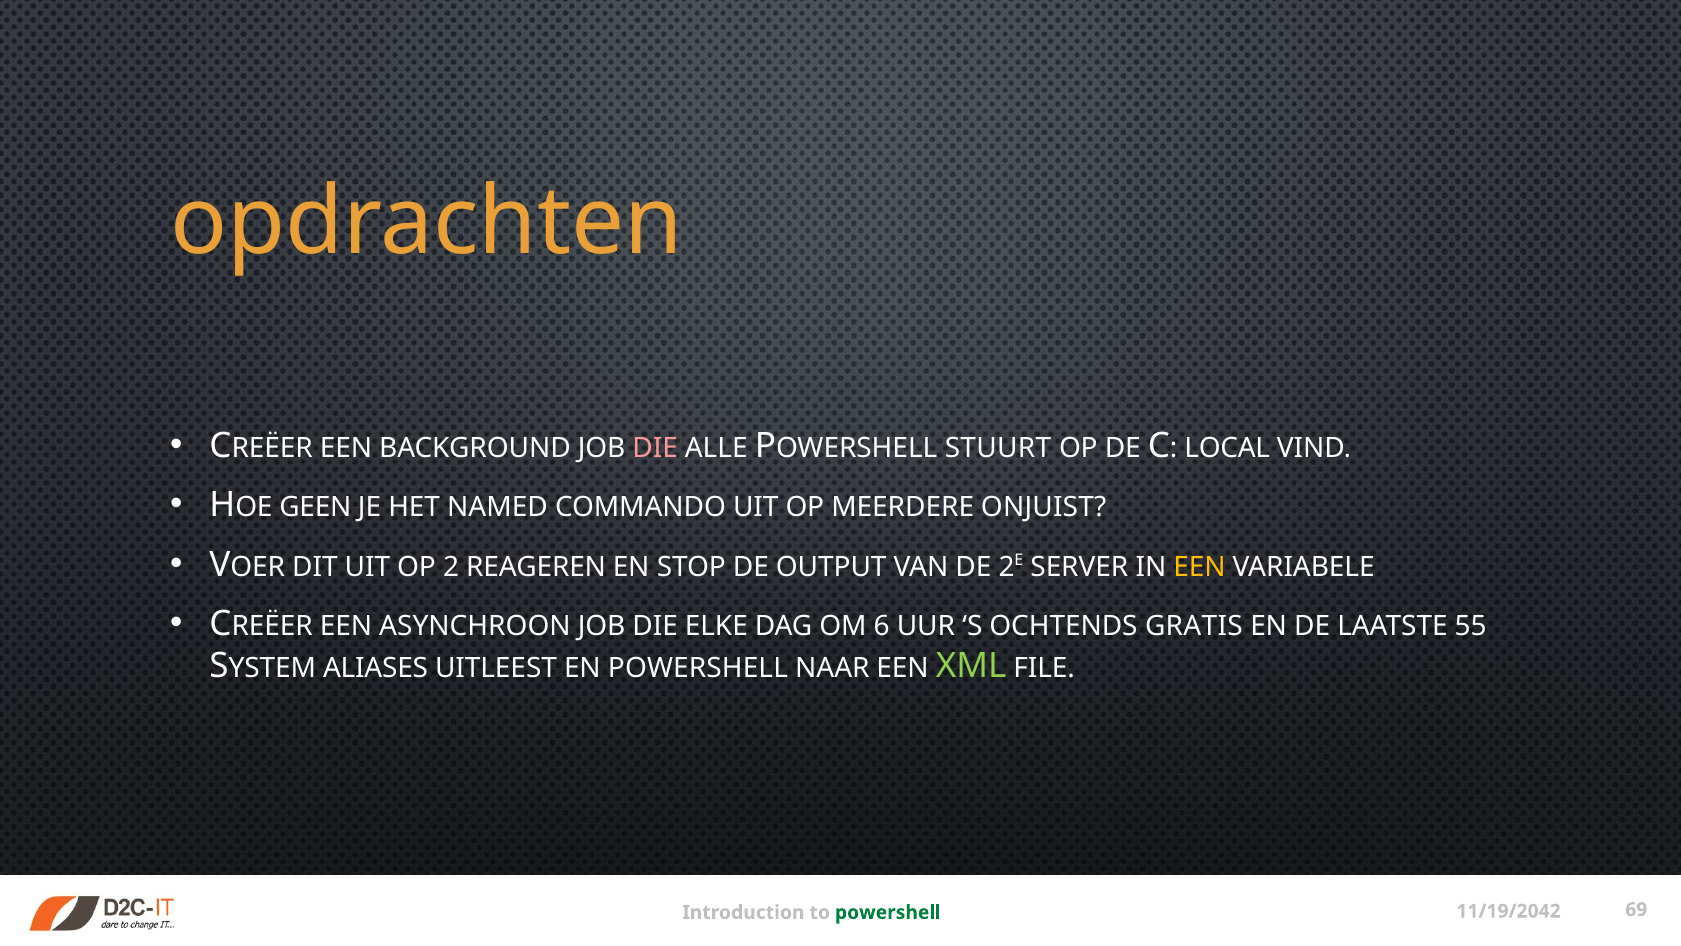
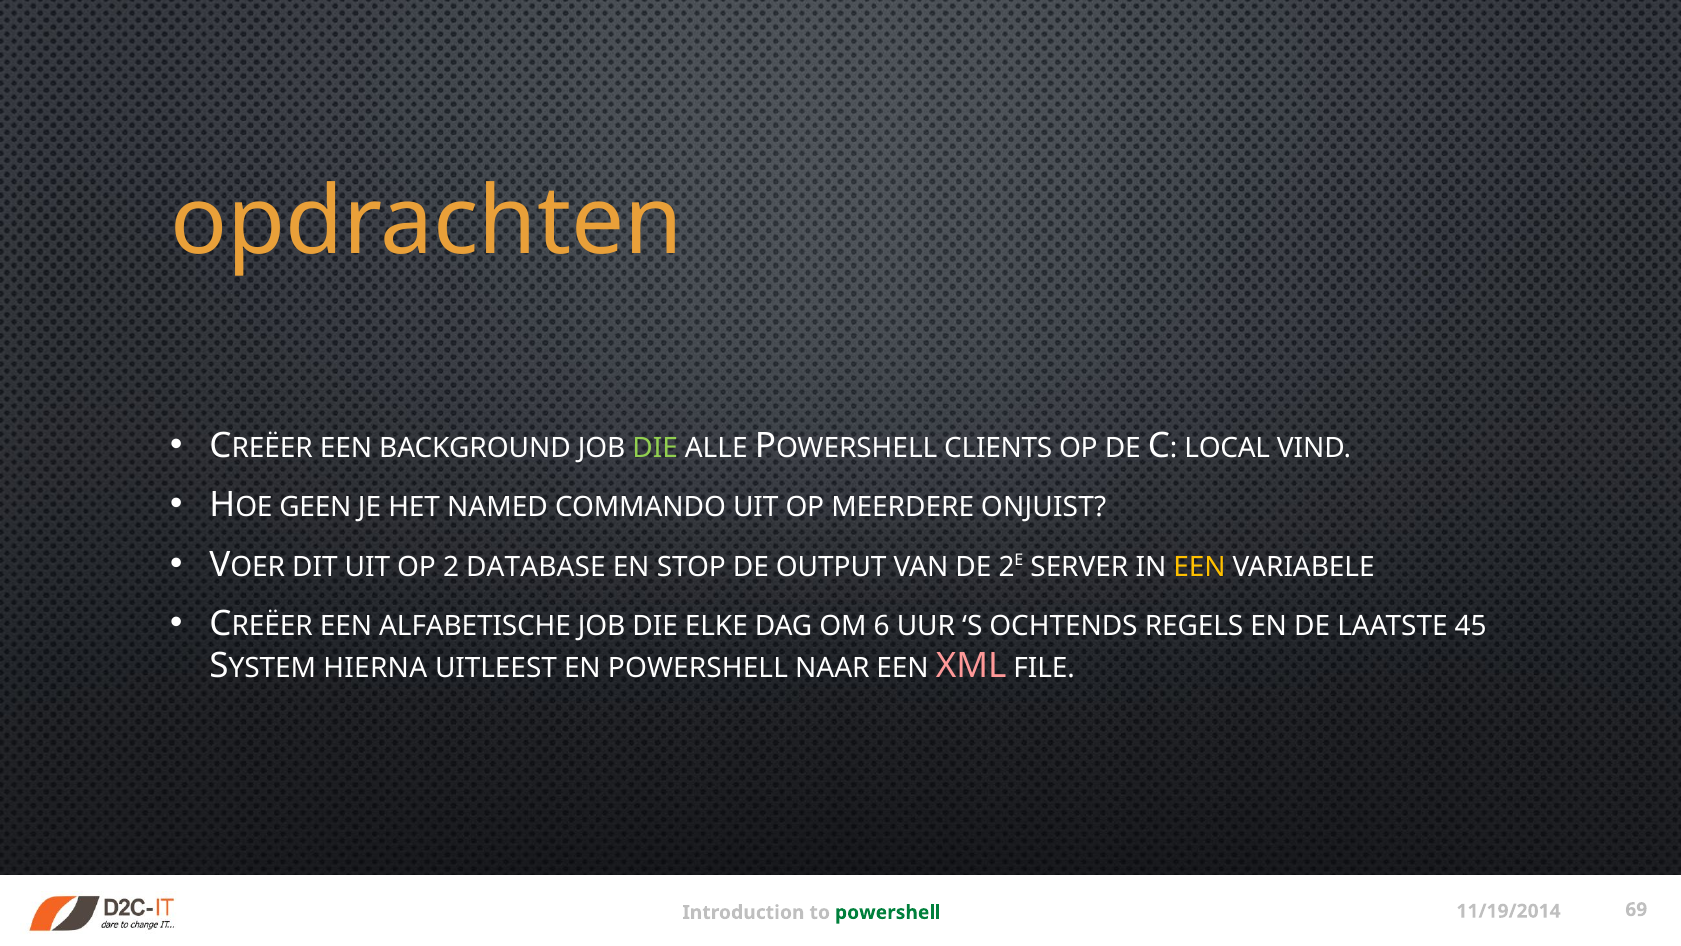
DIE at (655, 448) colour: pink -> light green
STUURT: STUURT -> CLIENTS
REAGEREN: REAGEREN -> DATABASE
ASYNCHROON: ASYNCHROON -> ALFABETISCHE
GRATIS: GRATIS -> REGELS
55: 55 -> 45
ALIASES: ALIASES -> HIERNA
XML colour: light green -> pink
11/19/2042: 11/19/2042 -> 11/19/2014
